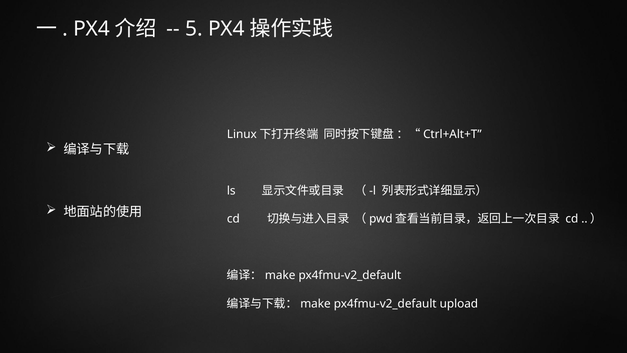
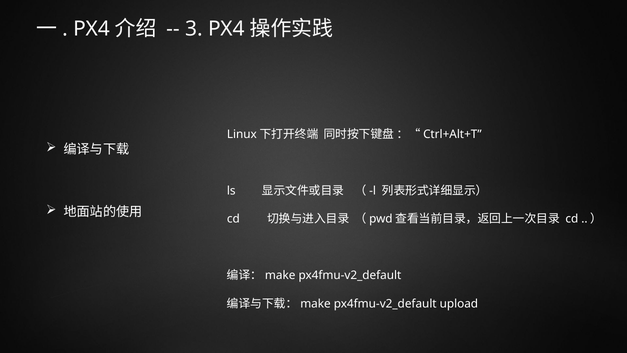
5: 5 -> 3
